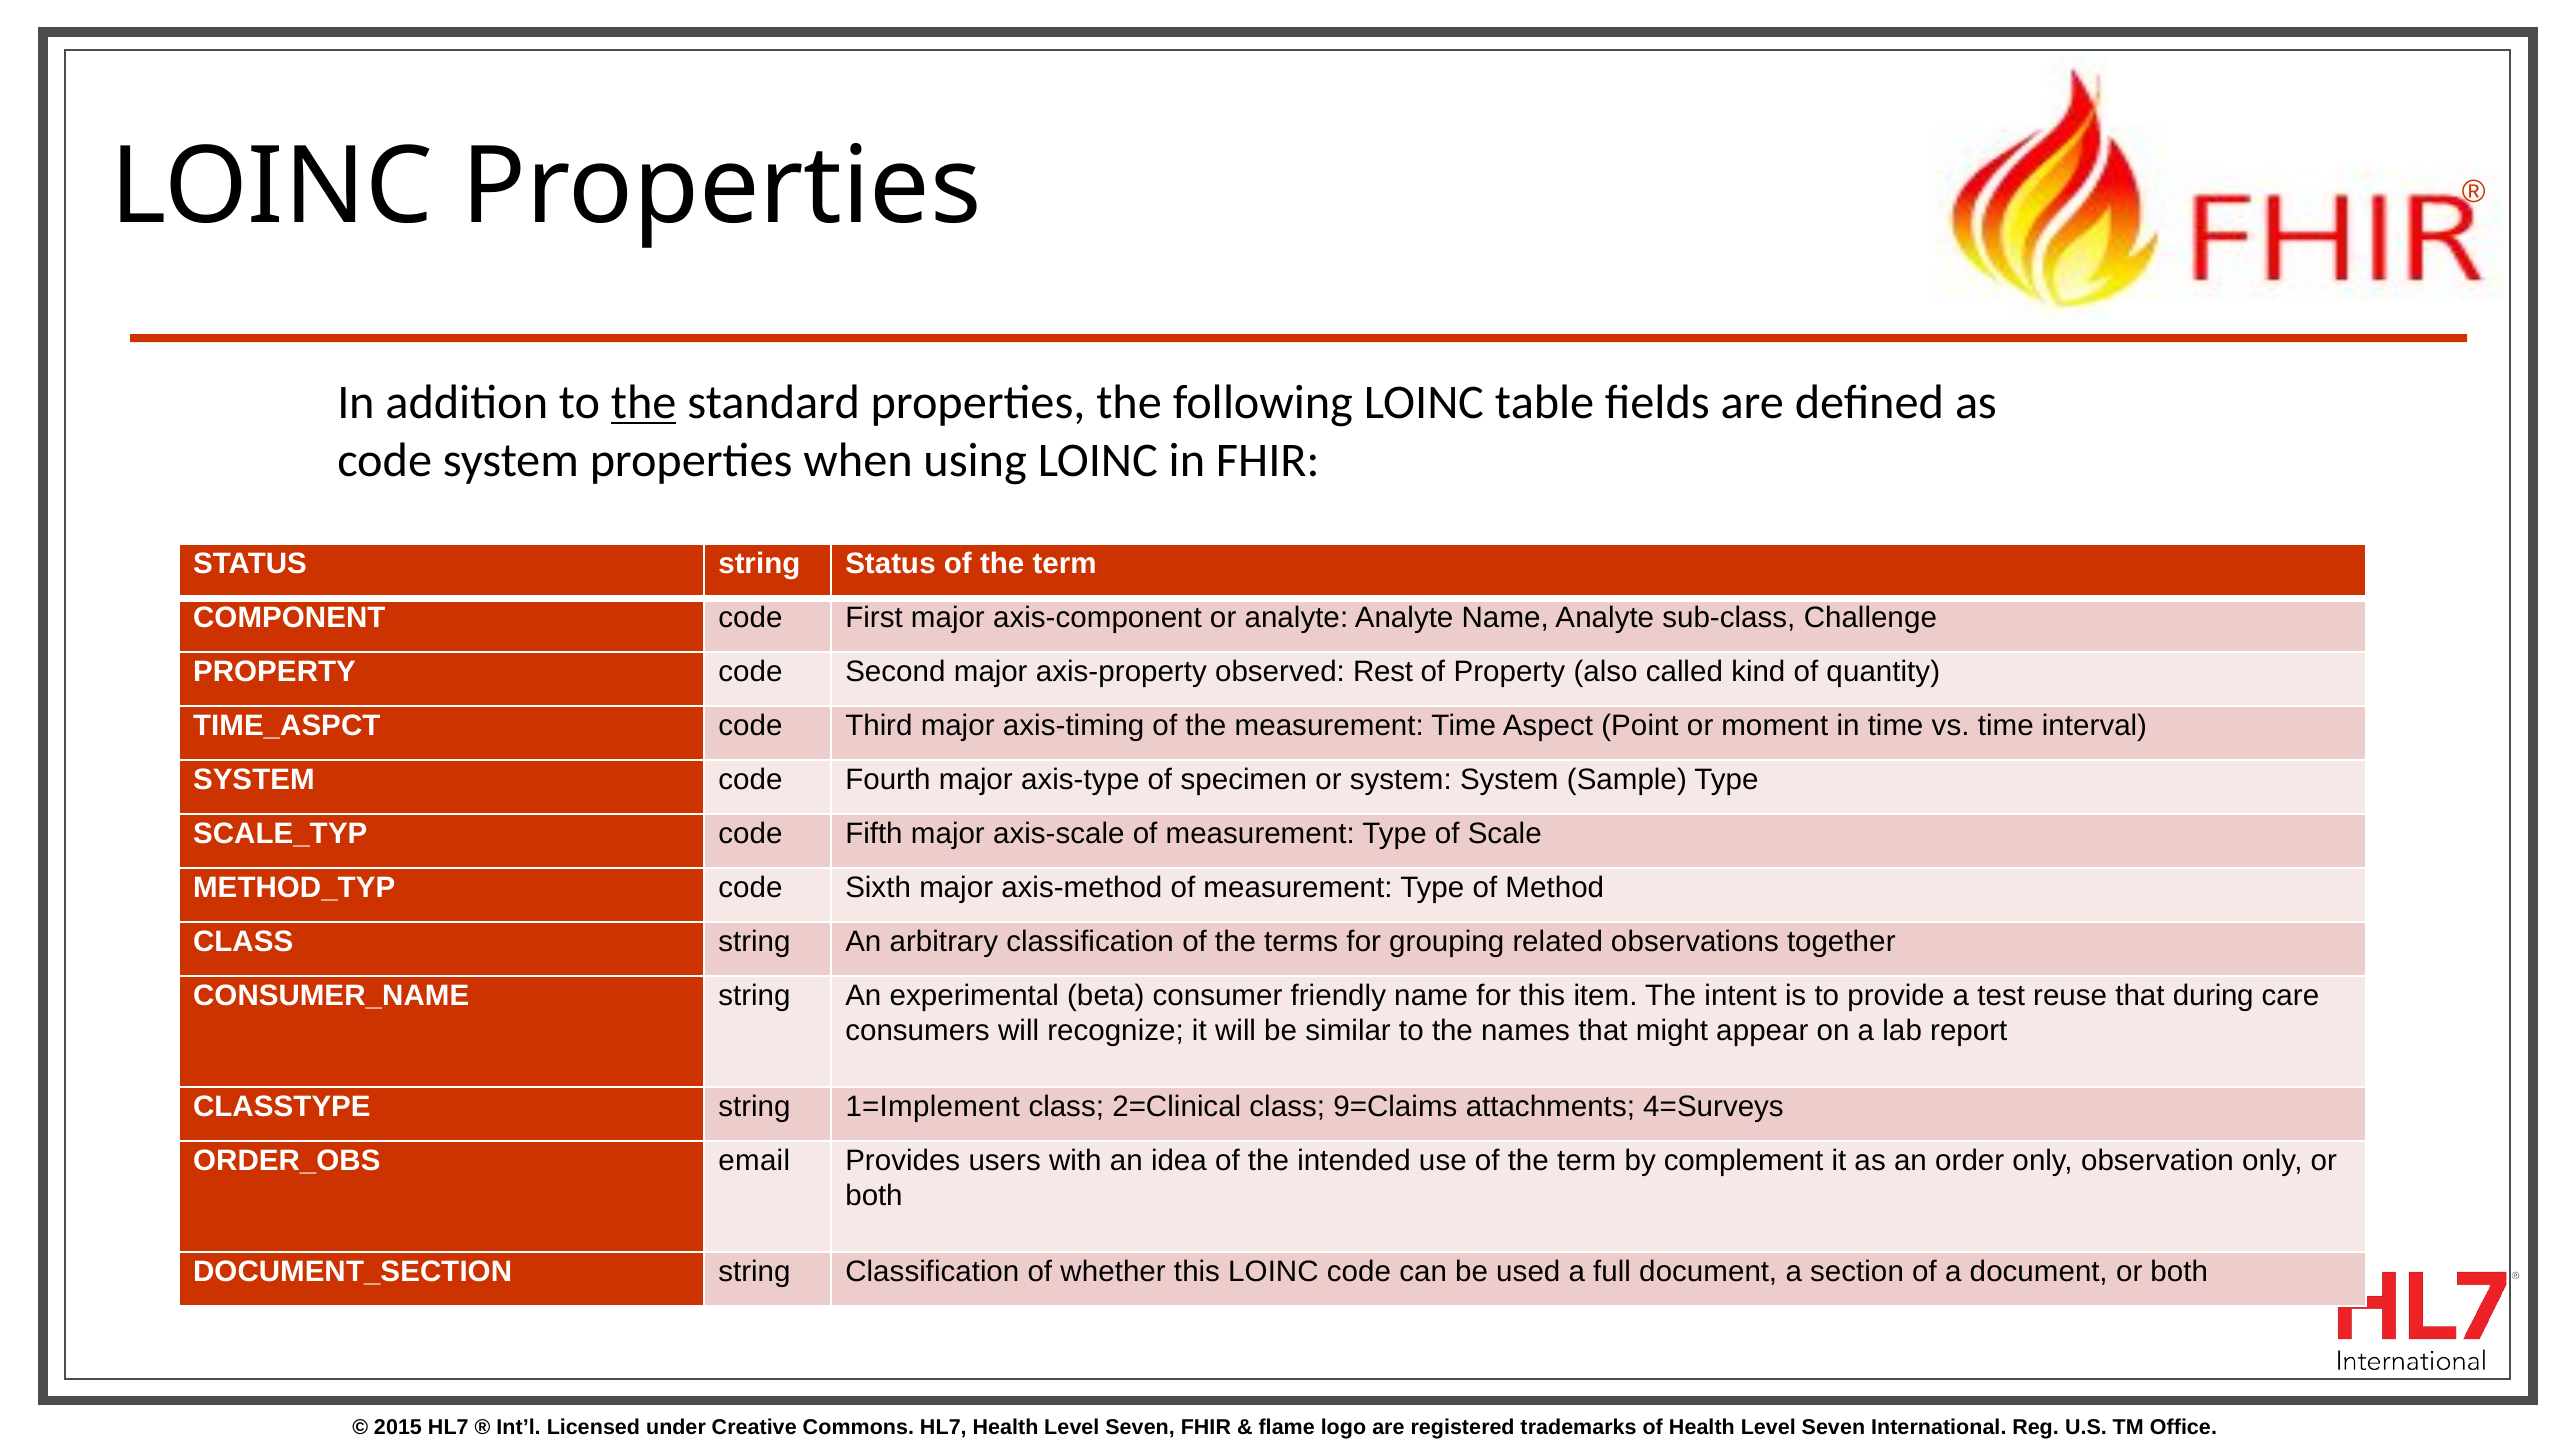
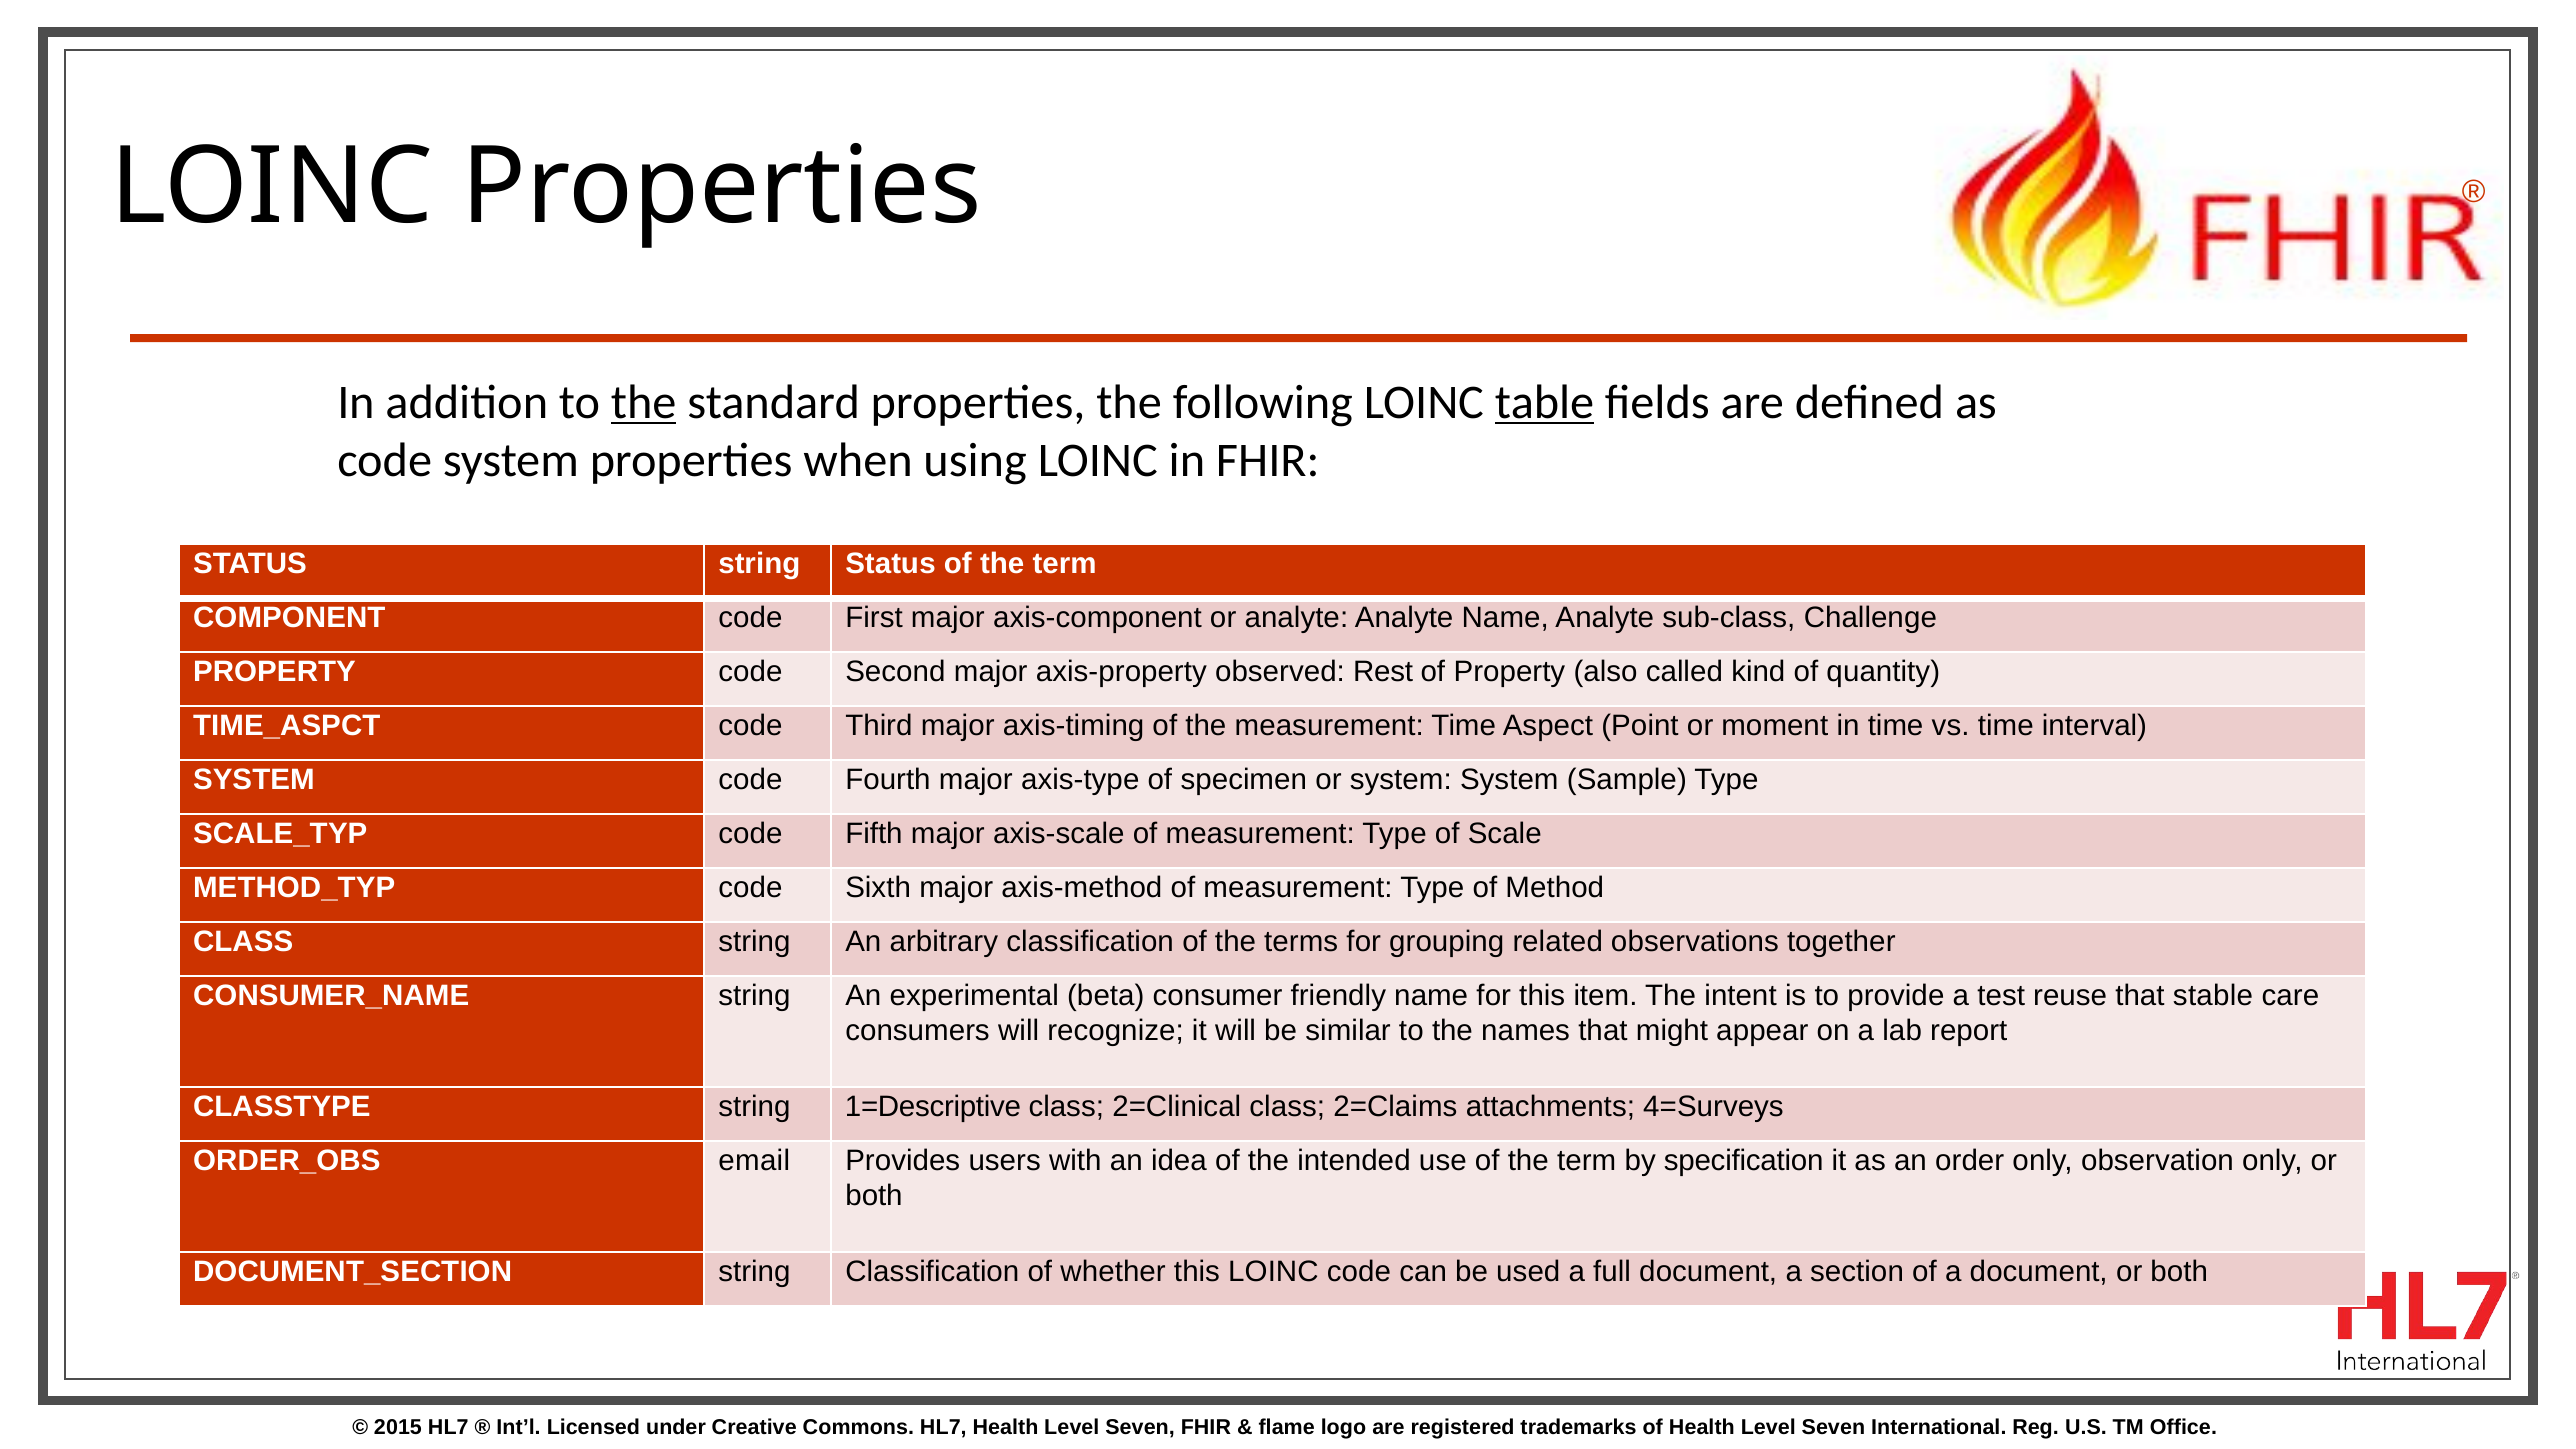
table underline: none -> present
during: during -> stable
1=Implement: 1=Implement -> 1=Descriptive
9=Claims: 9=Claims -> 2=Claims
complement: complement -> specification
